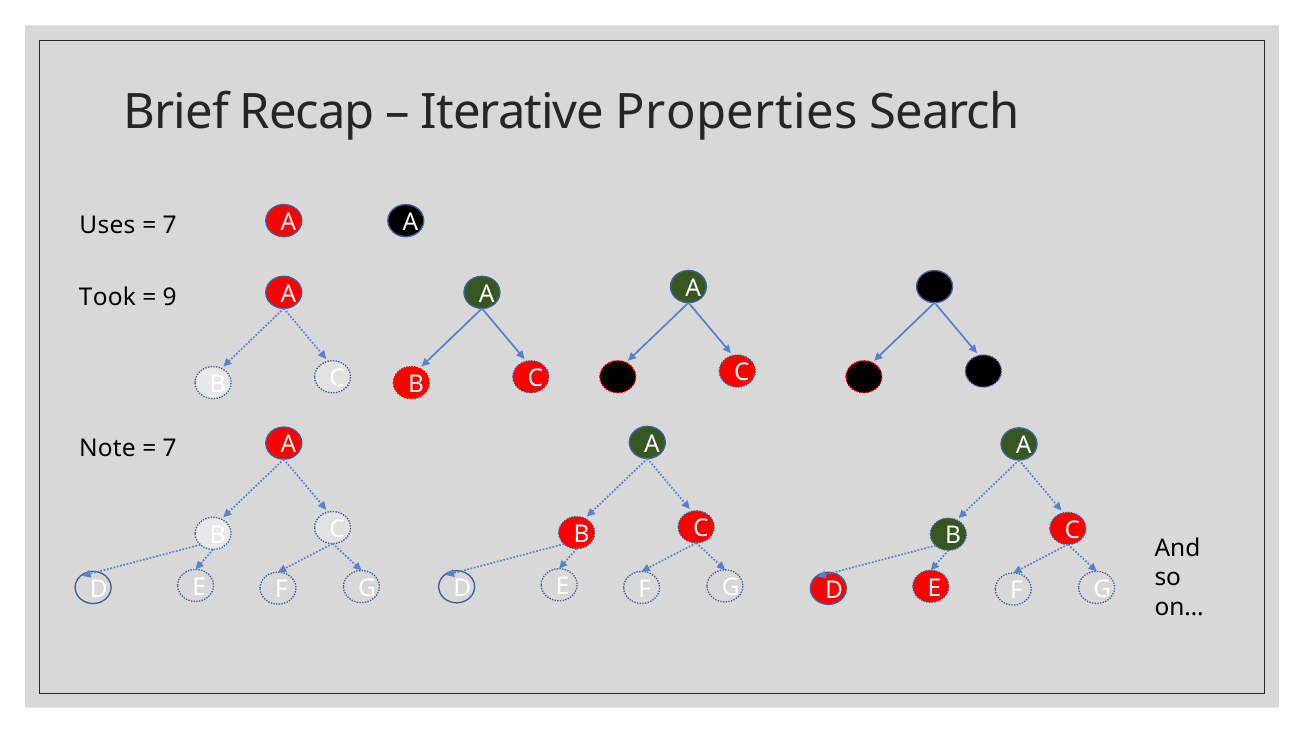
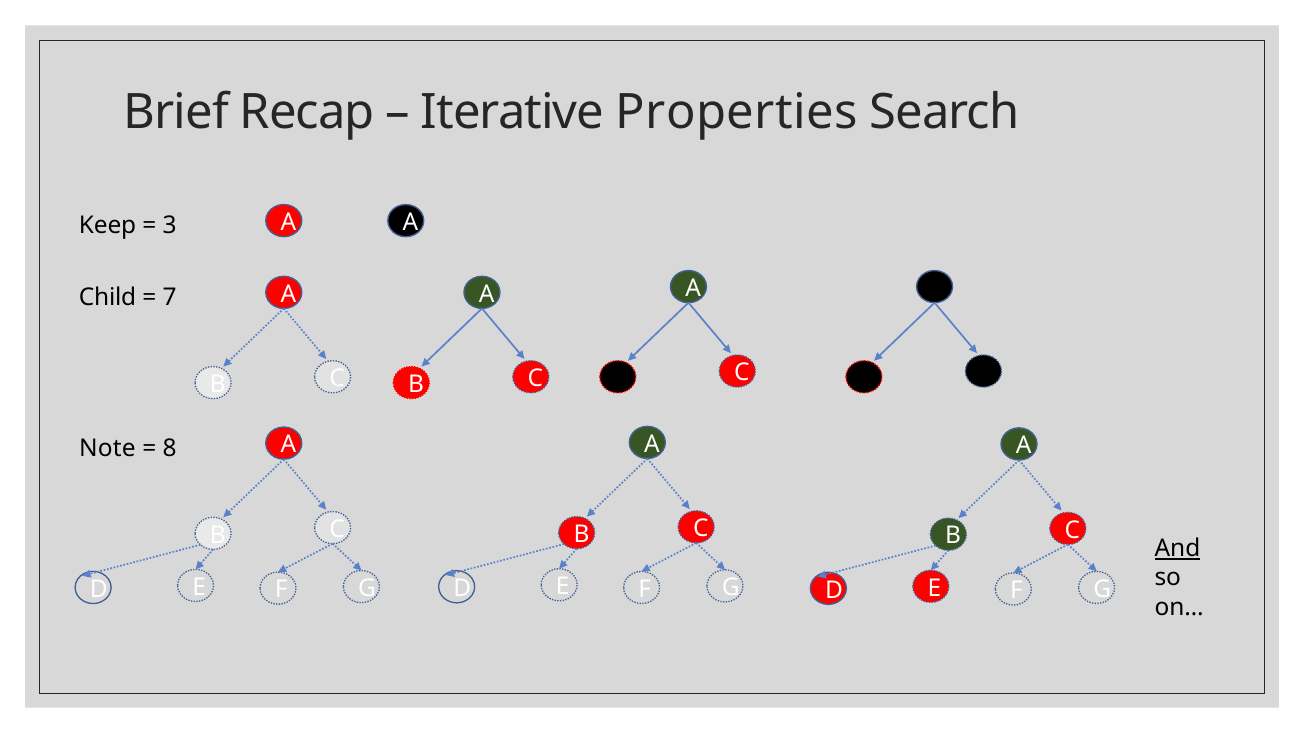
Uses: Uses -> Keep
7 at (170, 226): 7 -> 3
Took: Took -> Child
9: 9 -> 7
7 at (170, 448): 7 -> 8
And underline: none -> present
